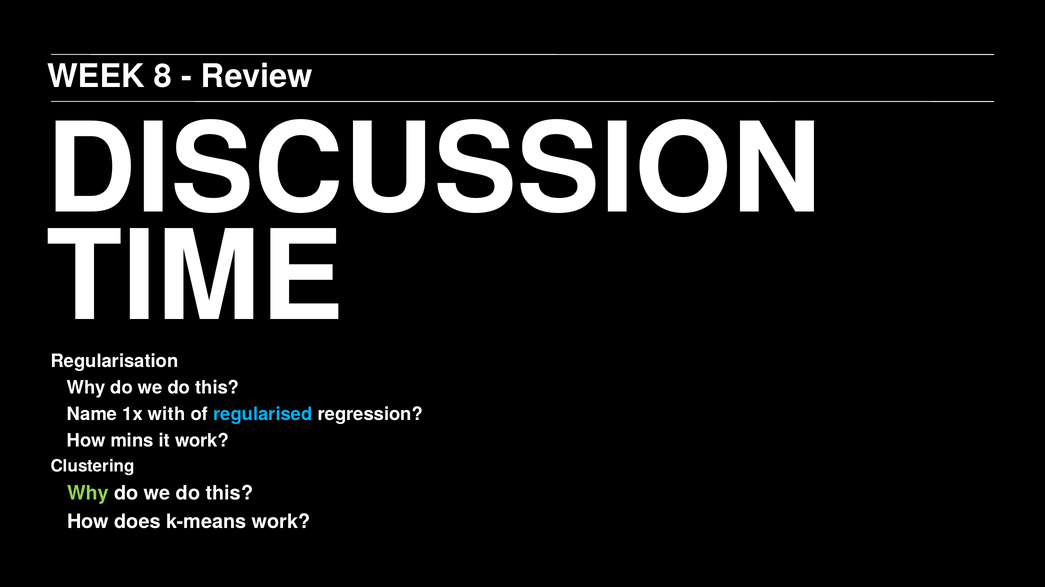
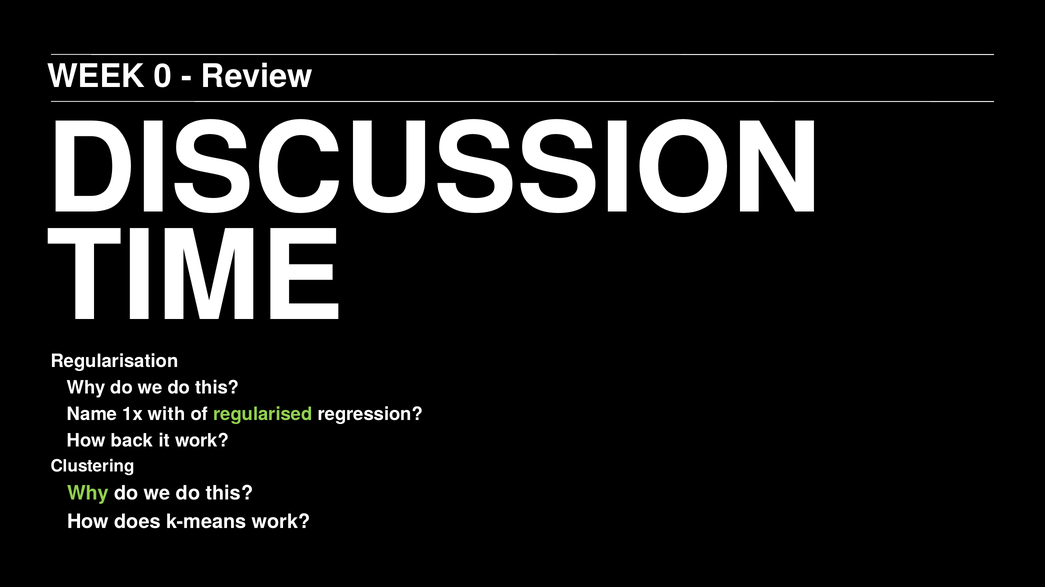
8: 8 -> 0
regularised colour: light blue -> light green
mins: mins -> back
